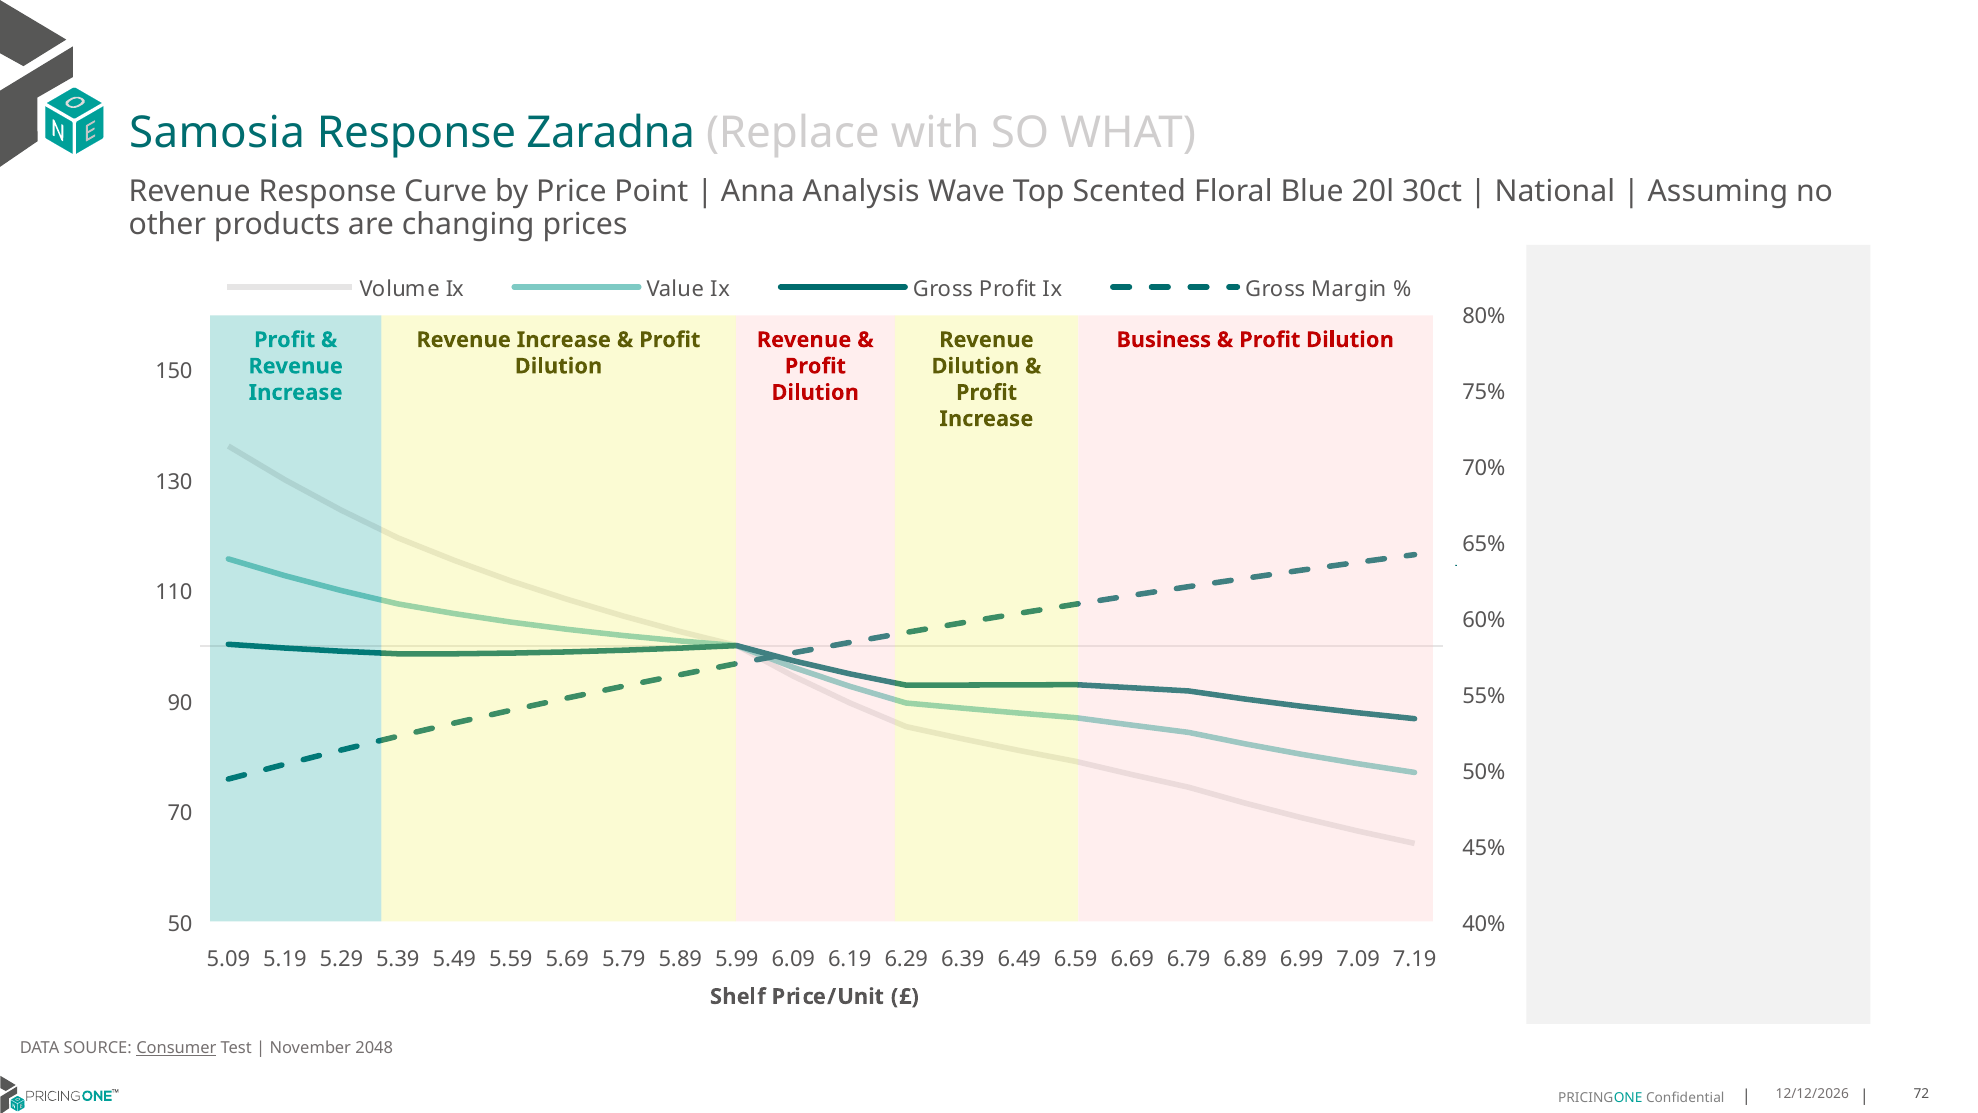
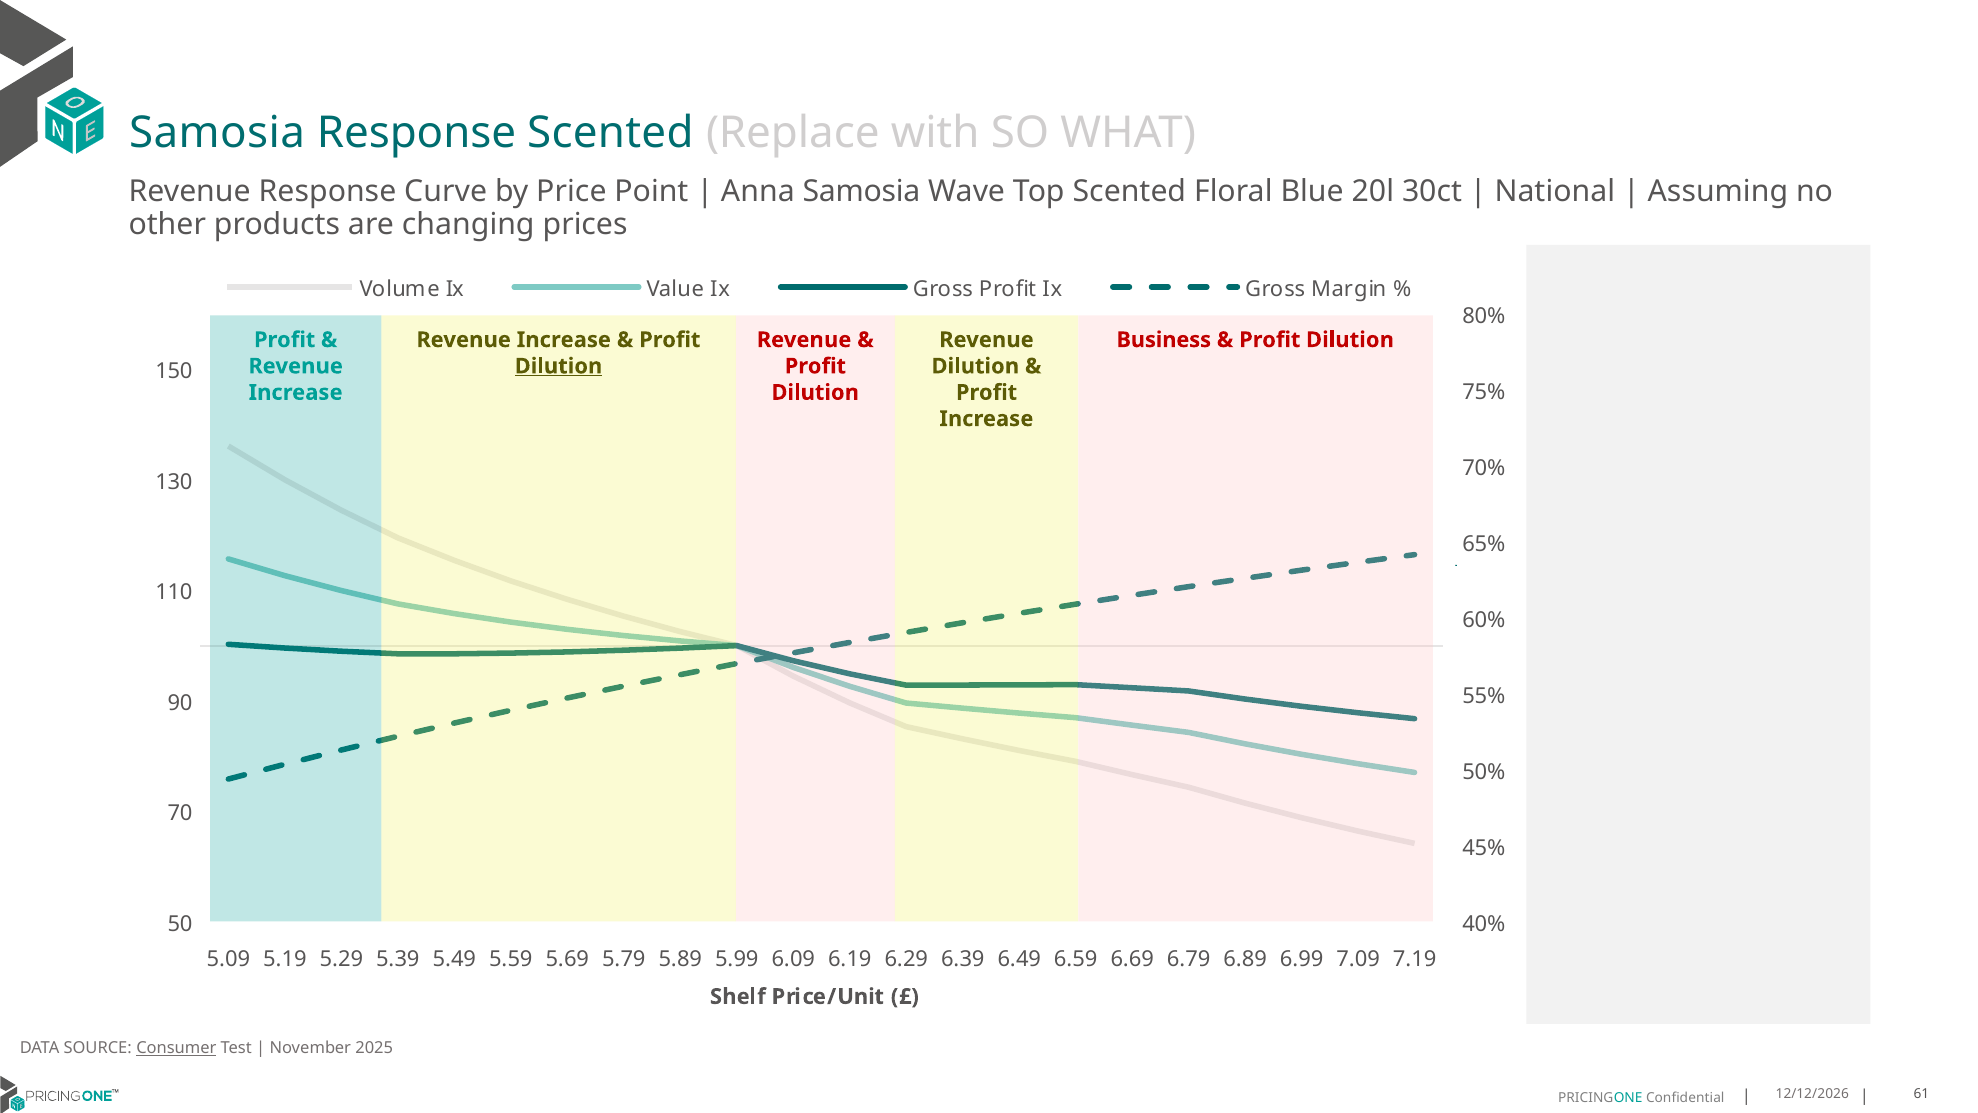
Response Zaradna: Zaradna -> Scented
Anna Analysis: Analysis -> Samosia
Dilution at (558, 366) underline: none -> present
2048: 2048 -> 2025
72: 72 -> 61
